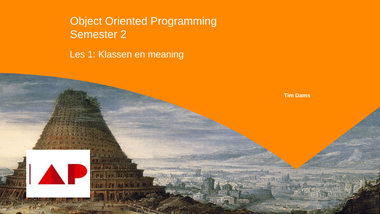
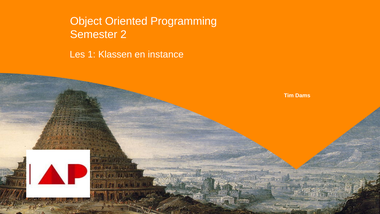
meaning: meaning -> instance
